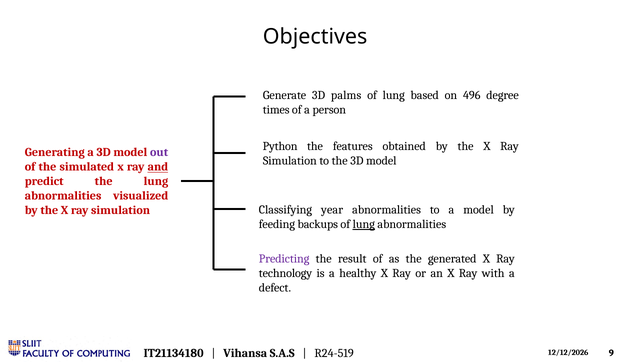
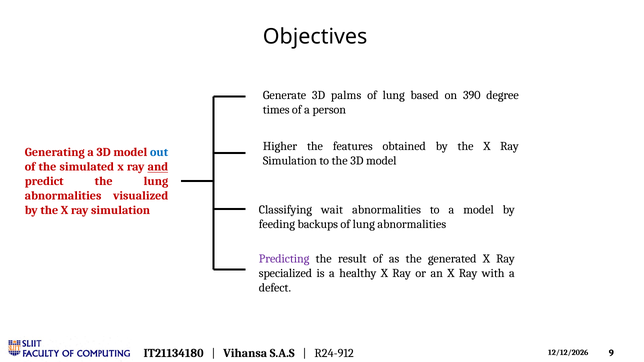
496: 496 -> 390
Python: Python -> Higher
out colour: purple -> blue
year: year -> wait
lung at (364, 224) underline: present -> none
technology: technology -> specialized
R24-519: R24-519 -> R24-912
